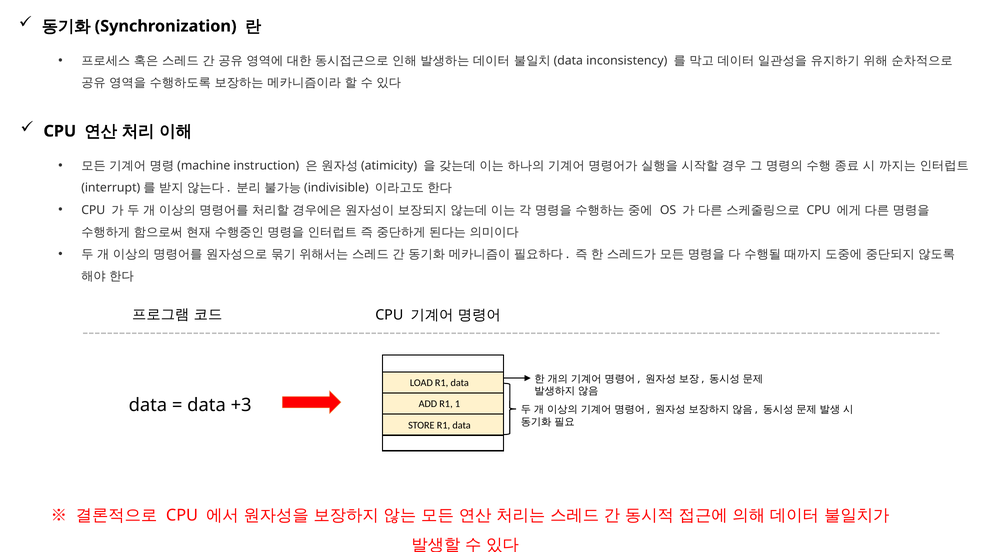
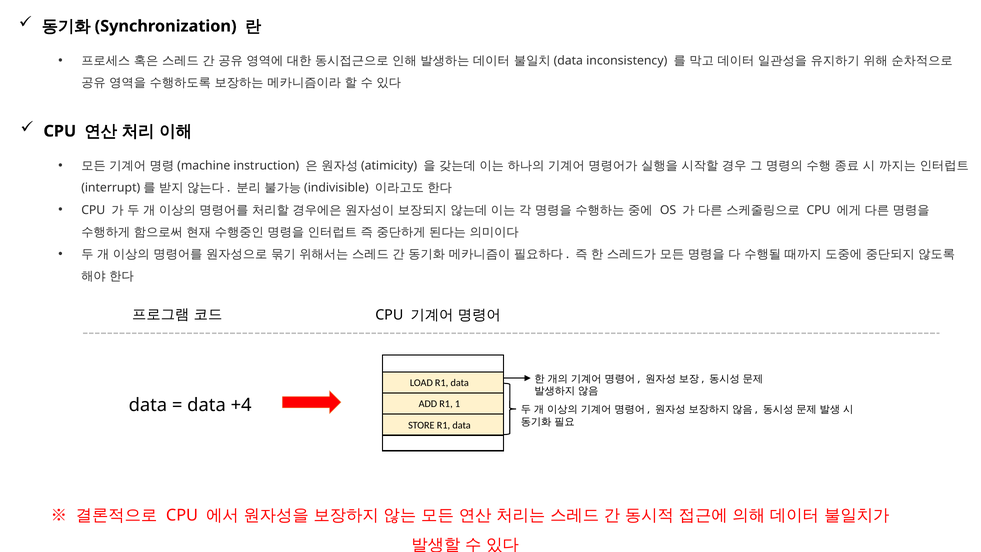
+3: +3 -> +4
